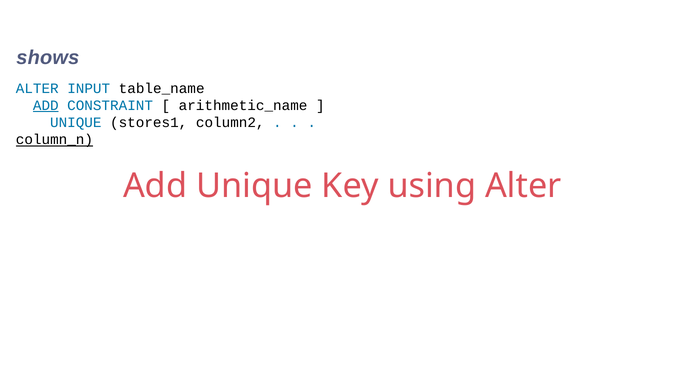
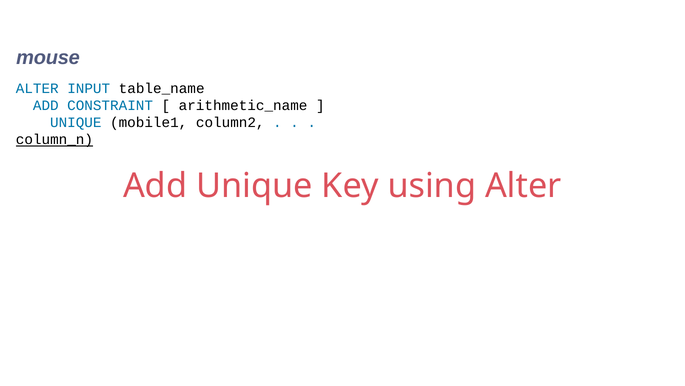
shows: shows -> mouse
ADD at (46, 105) underline: present -> none
stores1: stores1 -> mobile1
